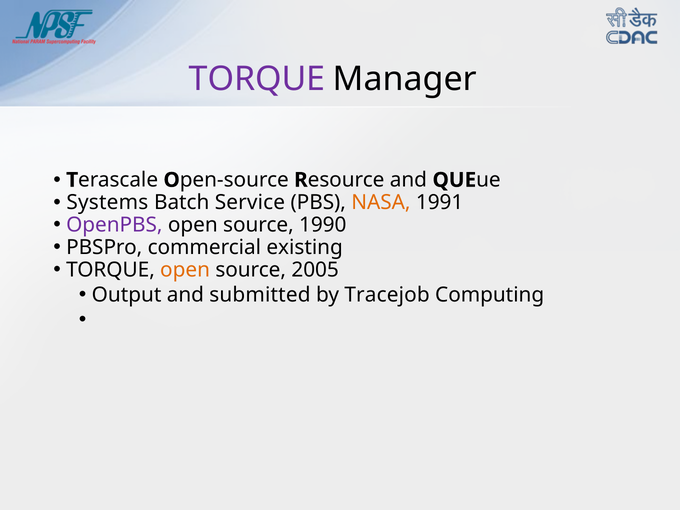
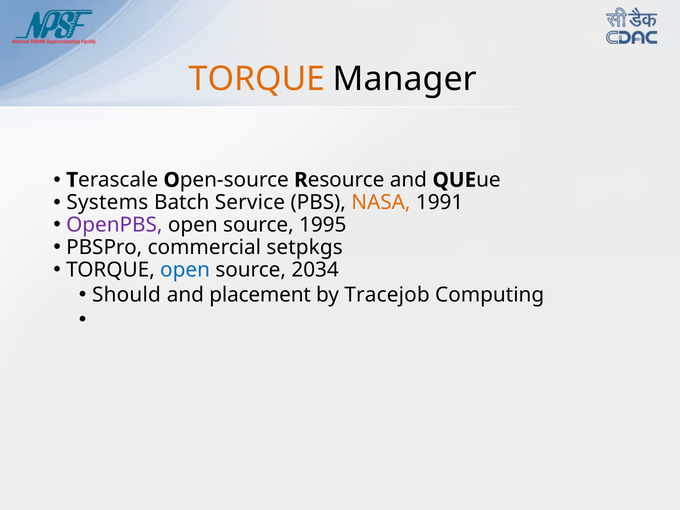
TORQUE at (257, 79) colour: purple -> orange
1990: 1990 -> 1995
existing: existing -> setpkgs
open at (185, 270) colour: orange -> blue
2005: 2005 -> 2034
Output: Output -> Should
submitted: submitted -> placement
